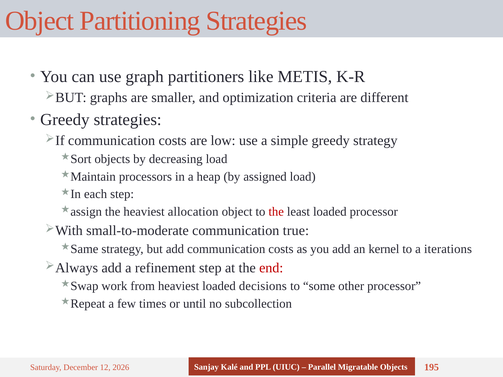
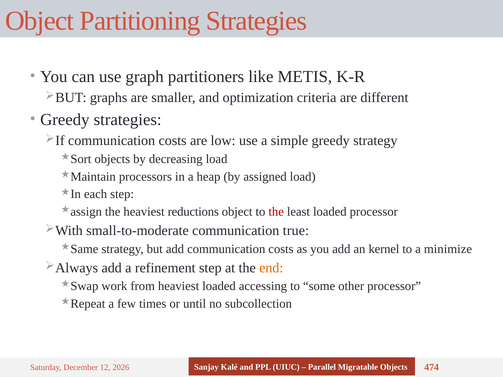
allocation: allocation -> reductions
iterations: iterations -> minimize
end colour: red -> orange
decisions: decisions -> accessing
195: 195 -> 474
